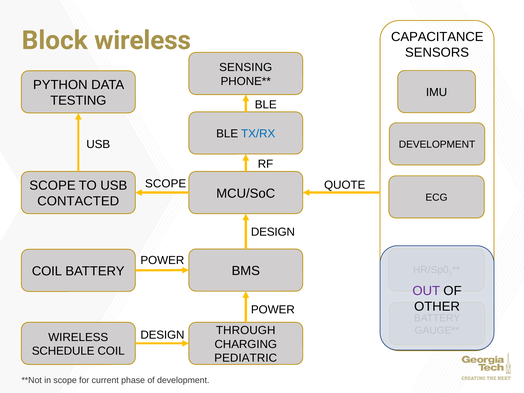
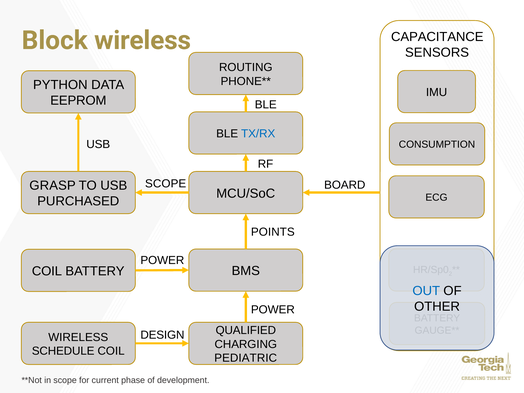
SENSING: SENSING -> ROUTING
TESTING: TESTING -> EEPROM
DEVELOPMENT at (437, 145): DEVELOPMENT -> CONSUMPTION
SCOPE at (53, 186): SCOPE -> GRASP
QUOTE: QUOTE -> BOARD
CONTACTED: CONTACTED -> PURCHASED
DESIGN at (273, 232): DESIGN -> POINTS
OUT colour: purple -> blue
THROUGH: THROUGH -> QUALIFIED
